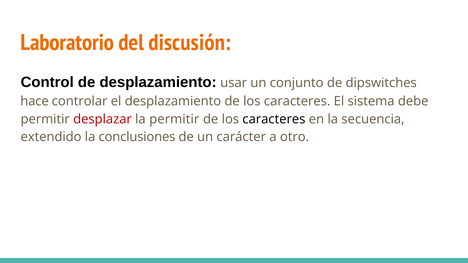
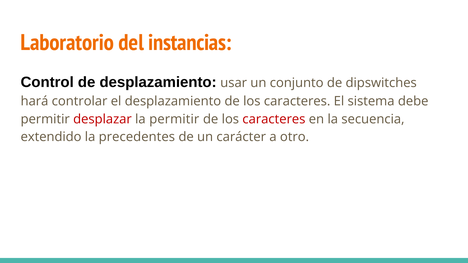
discusión: discusión -> instancias
hace: hace -> hará
caracteres at (274, 119) colour: black -> red
conclusiones: conclusiones -> precedentes
